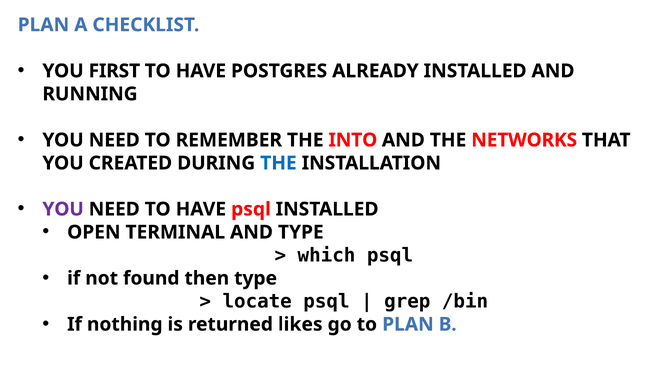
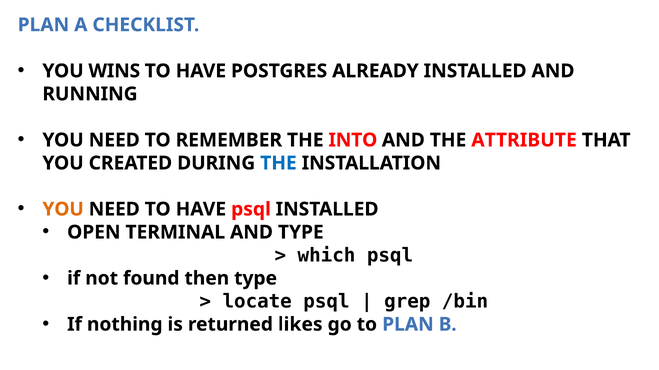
FIRST: FIRST -> WINS
NETWORKS: NETWORKS -> ATTRIBUTE
YOU at (63, 210) colour: purple -> orange
